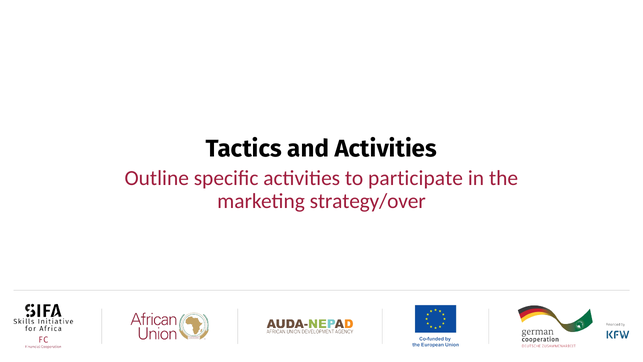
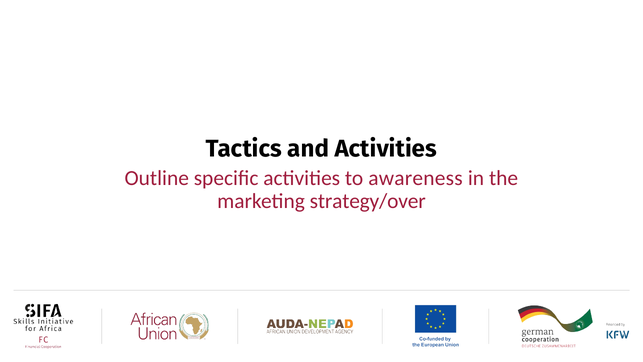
participate: participate -> awareness
